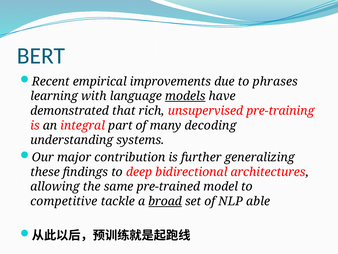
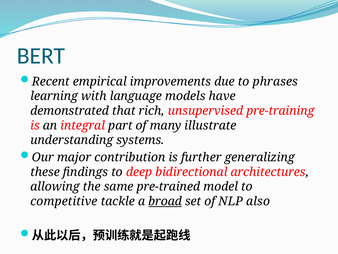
models underline: present -> none
decoding: decoding -> illustrate
able: able -> also
